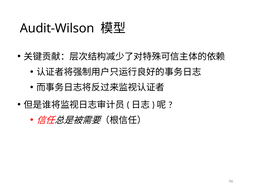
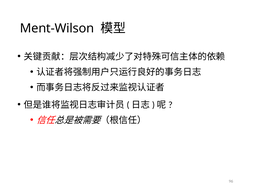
Audit-Wilson: Audit-Wilson -> Ment-Wilson
